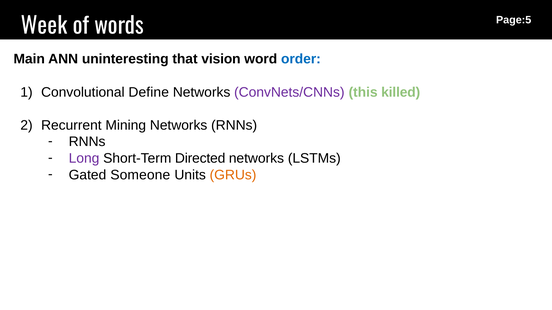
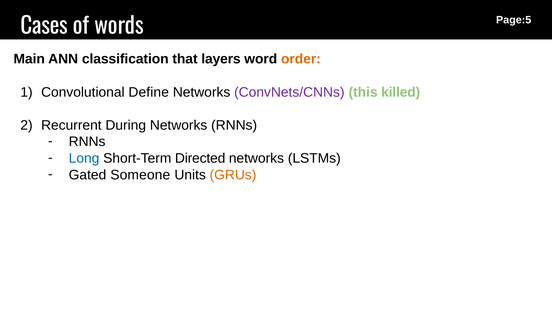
Week: Week -> Cases
uninteresting: uninteresting -> classification
vision: vision -> layers
order colour: blue -> orange
Mining: Mining -> During
Long colour: purple -> blue
